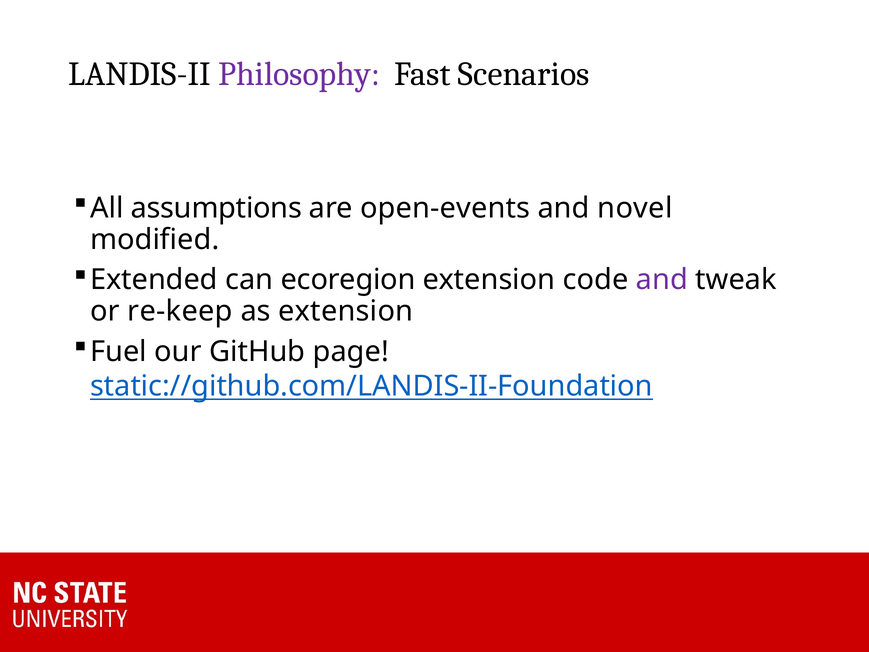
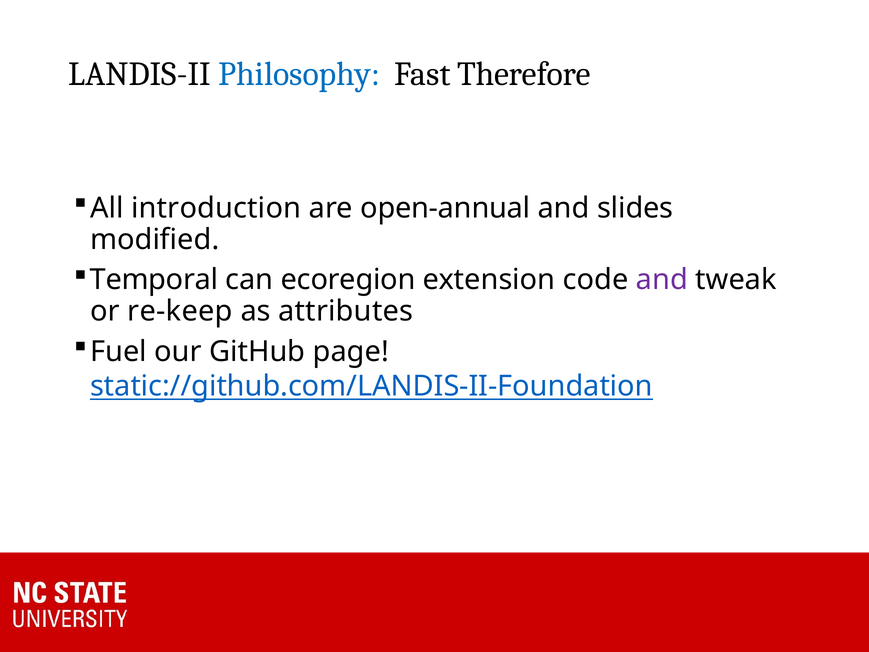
Philosophy colour: purple -> blue
Scenarios: Scenarios -> Therefore
assumptions: assumptions -> introduction
open-events: open-events -> open-annual
novel: novel -> slides
Extended: Extended -> Temporal
as extension: extension -> attributes
